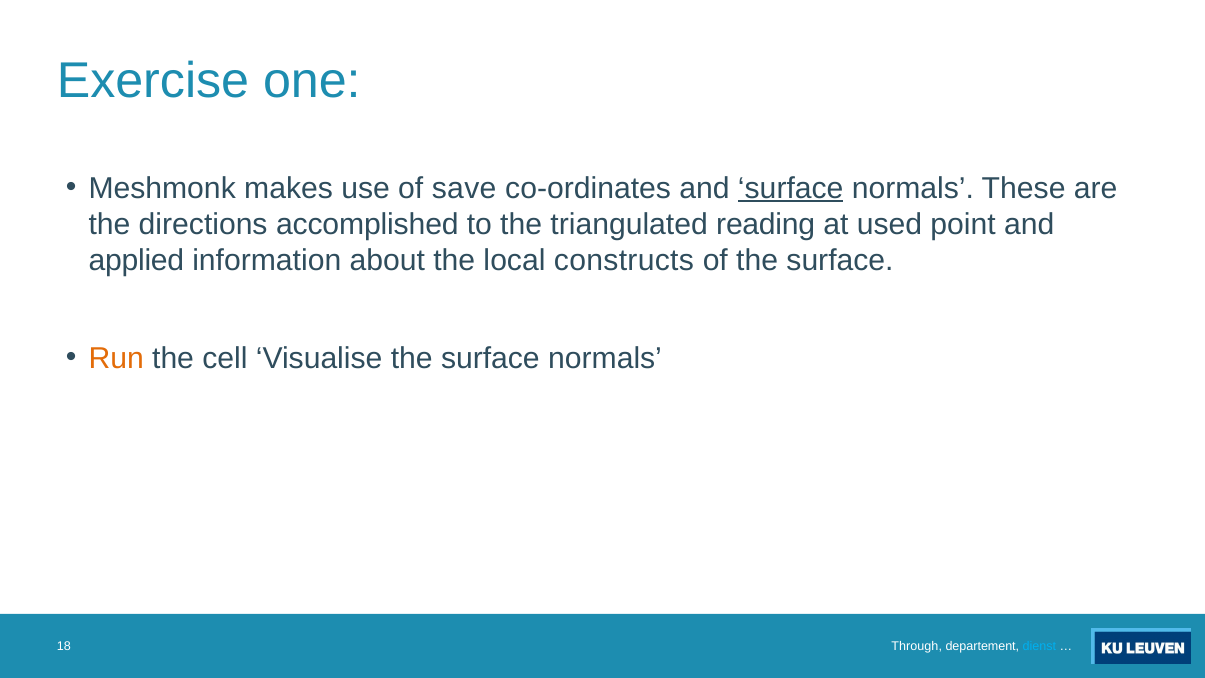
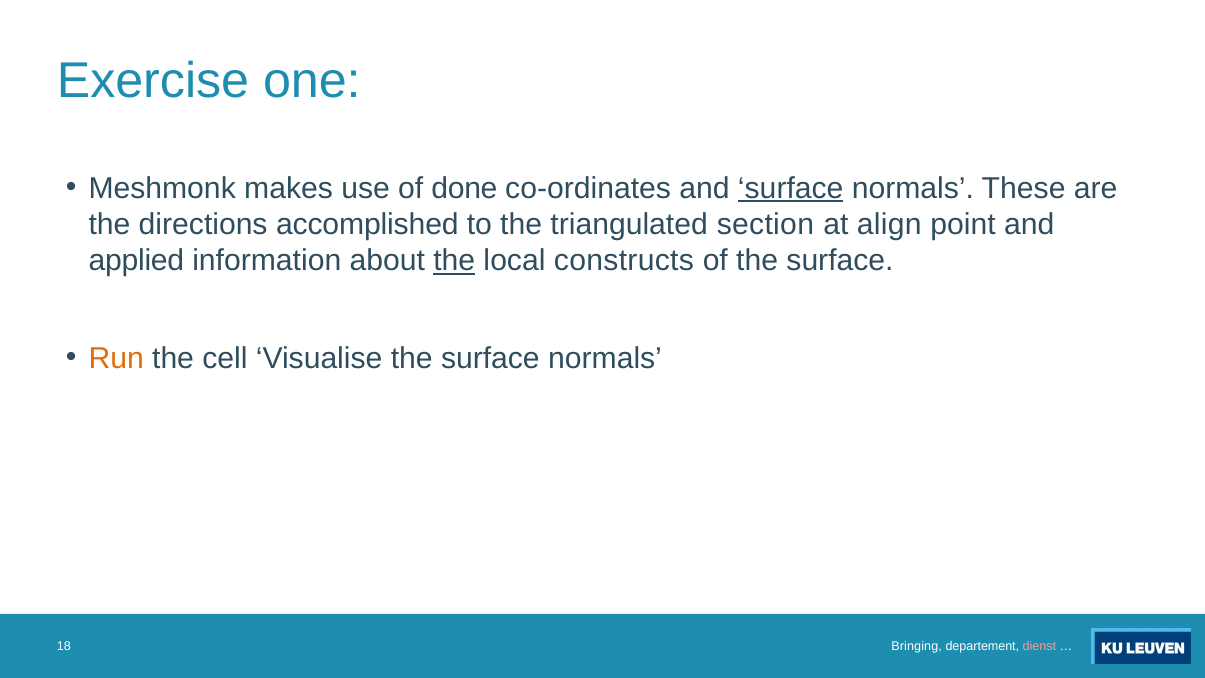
save: save -> done
reading: reading -> section
used: used -> align
the at (454, 261) underline: none -> present
Through: Through -> Bringing
dienst colour: light blue -> pink
